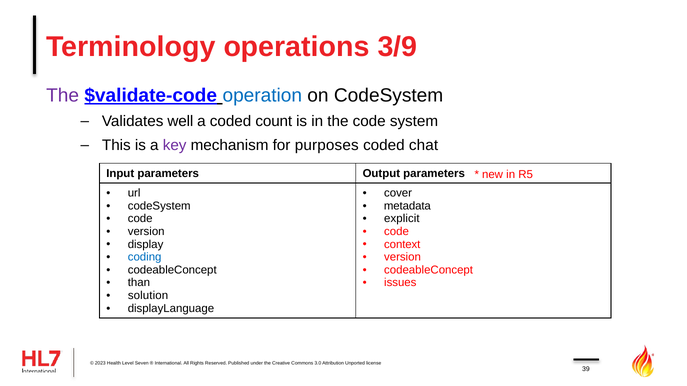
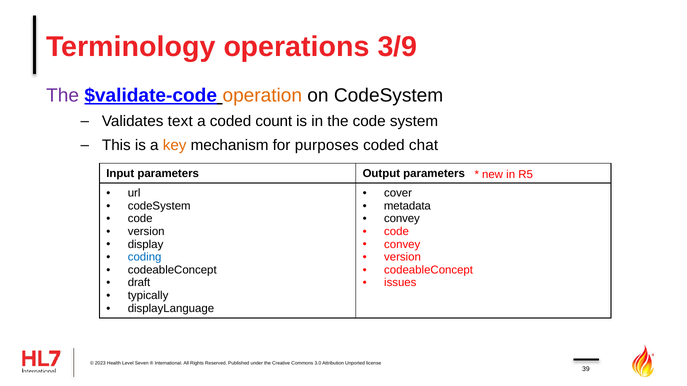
operation colour: blue -> orange
well: well -> text
key colour: purple -> orange
explicit at (402, 219): explicit -> convey
context at (402, 245): context -> convey
than: than -> draft
solution: solution -> typically
